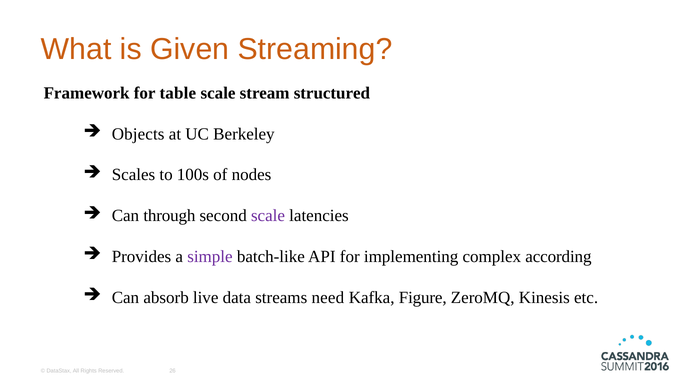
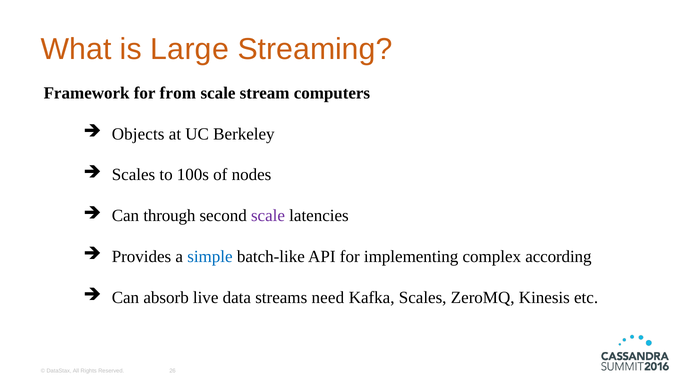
Given: Given -> Large
table: table -> from
structured: structured -> computers
simple colour: purple -> blue
Kafka Figure: Figure -> Scales
